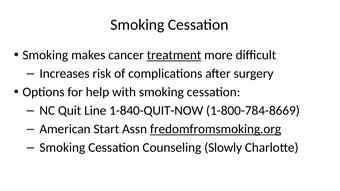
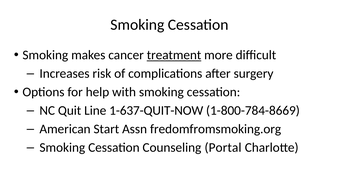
1-840-QUIT-NOW: 1-840-QUIT-NOW -> 1-637-QUIT-NOW
fredomfromsmoking.org underline: present -> none
Slowly: Slowly -> Portal
